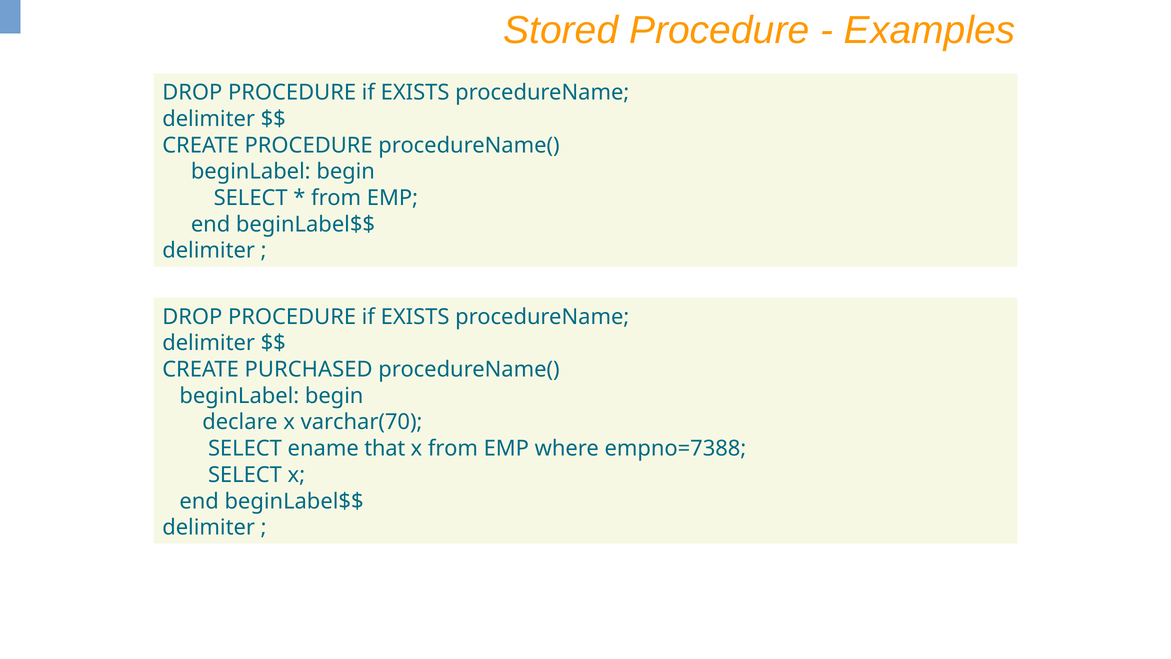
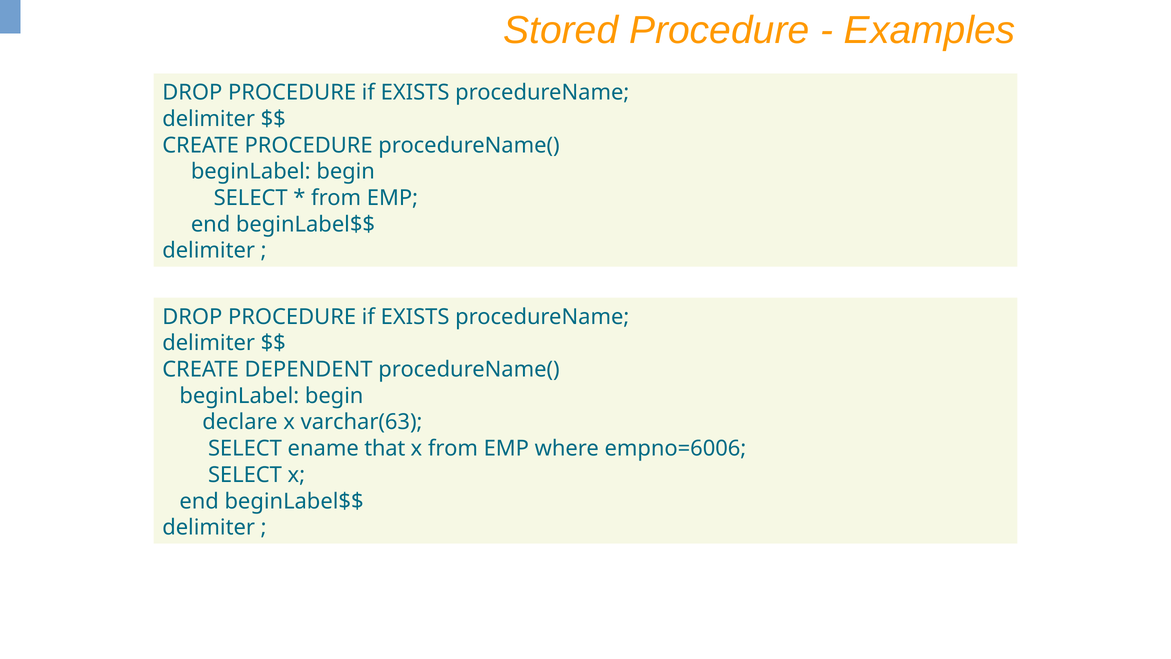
PURCHASED: PURCHASED -> DEPENDENT
varchar(70: varchar(70 -> varchar(63
empno=7388: empno=7388 -> empno=6006
